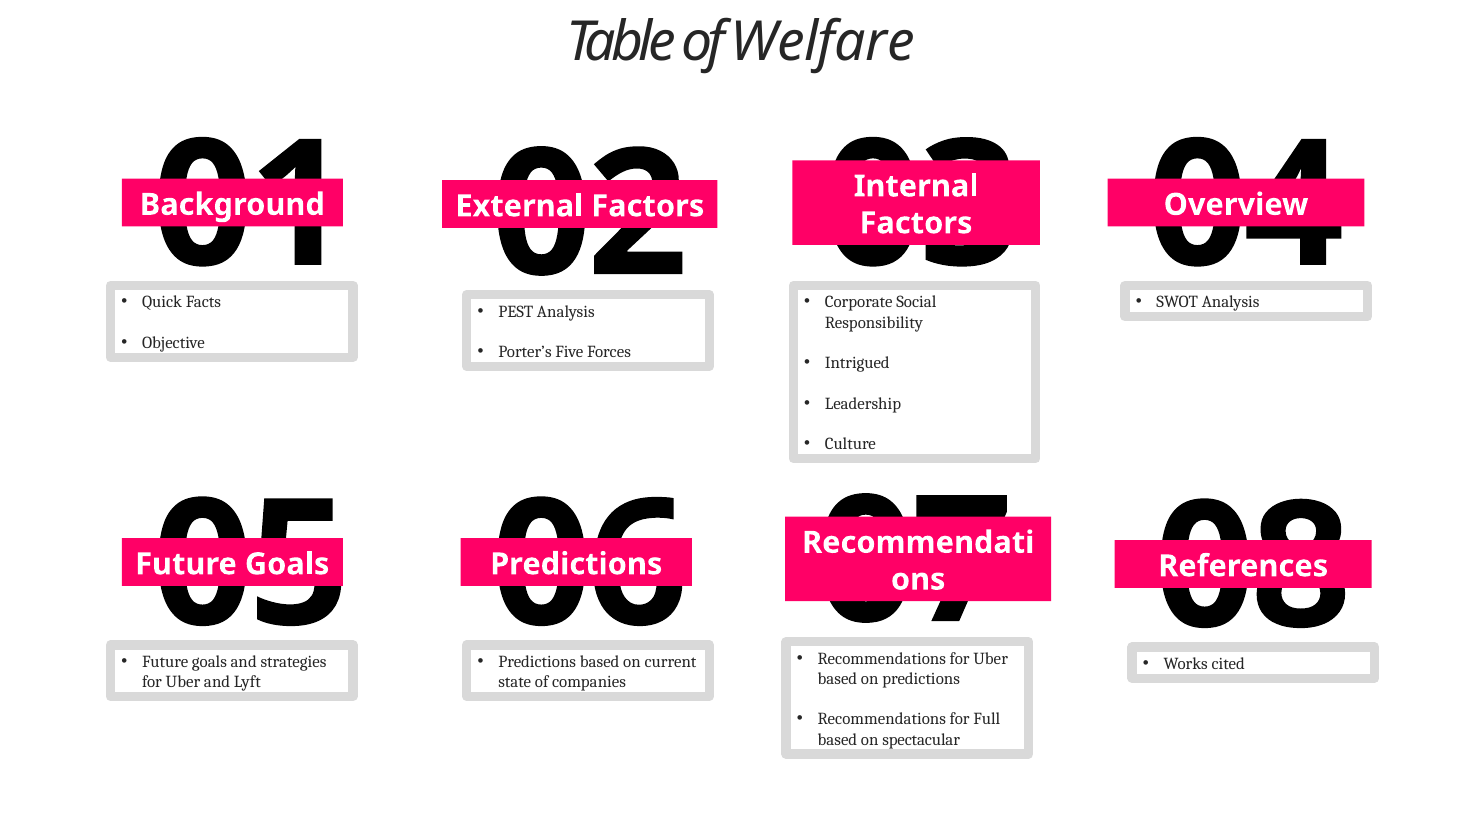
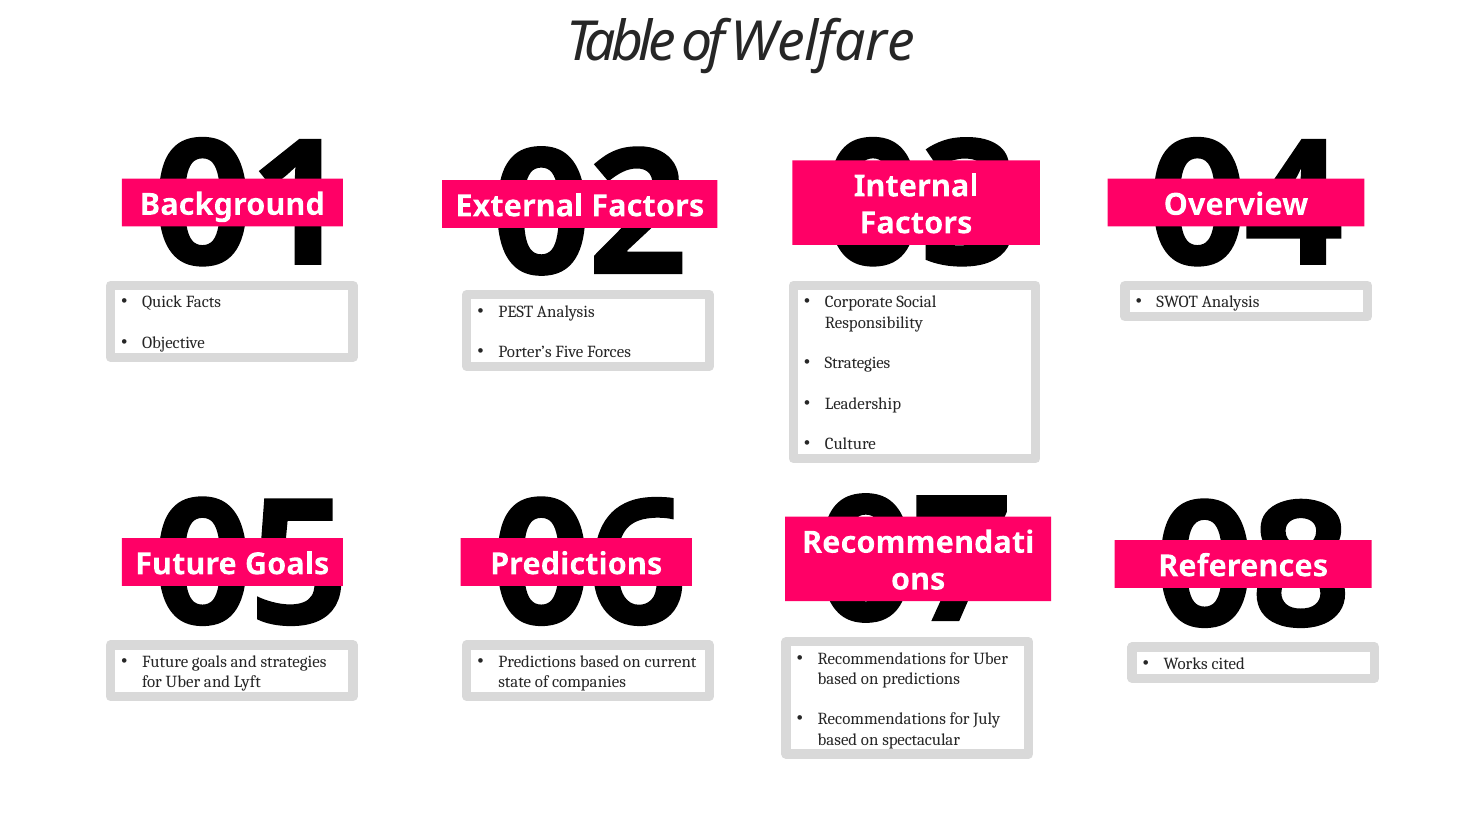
Intrigued at (857, 363): Intrigued -> Strategies
Full: Full -> July
